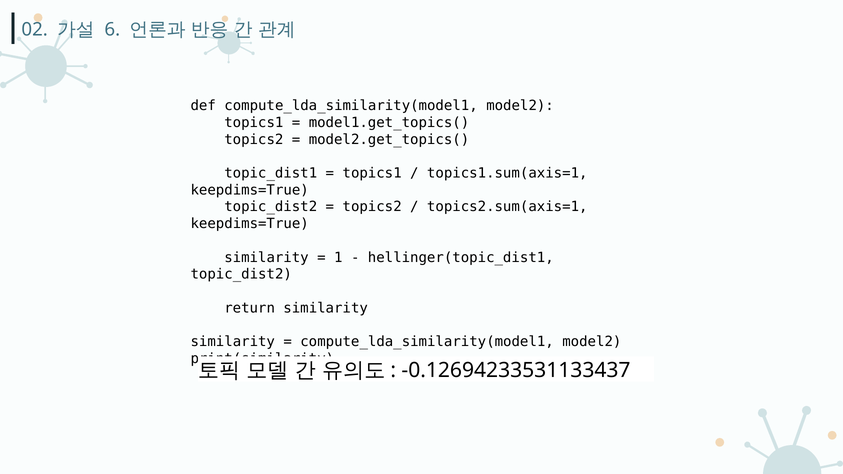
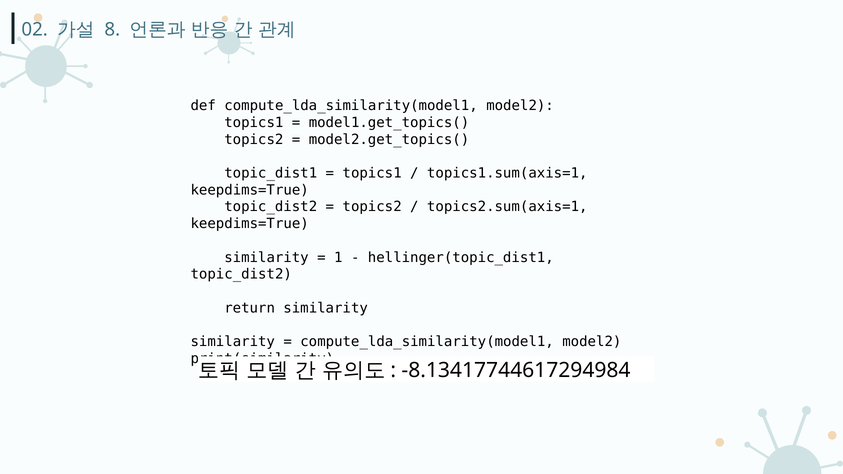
6: 6 -> 8
-0.12694233531133437: -0.12694233531133437 -> -8.13417744617294984
